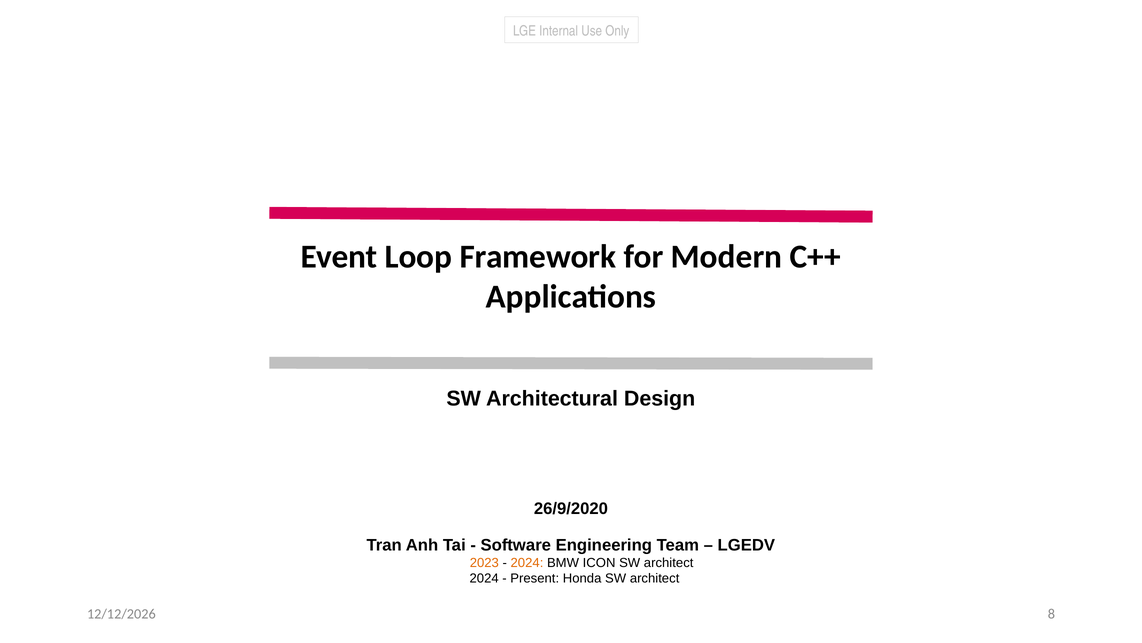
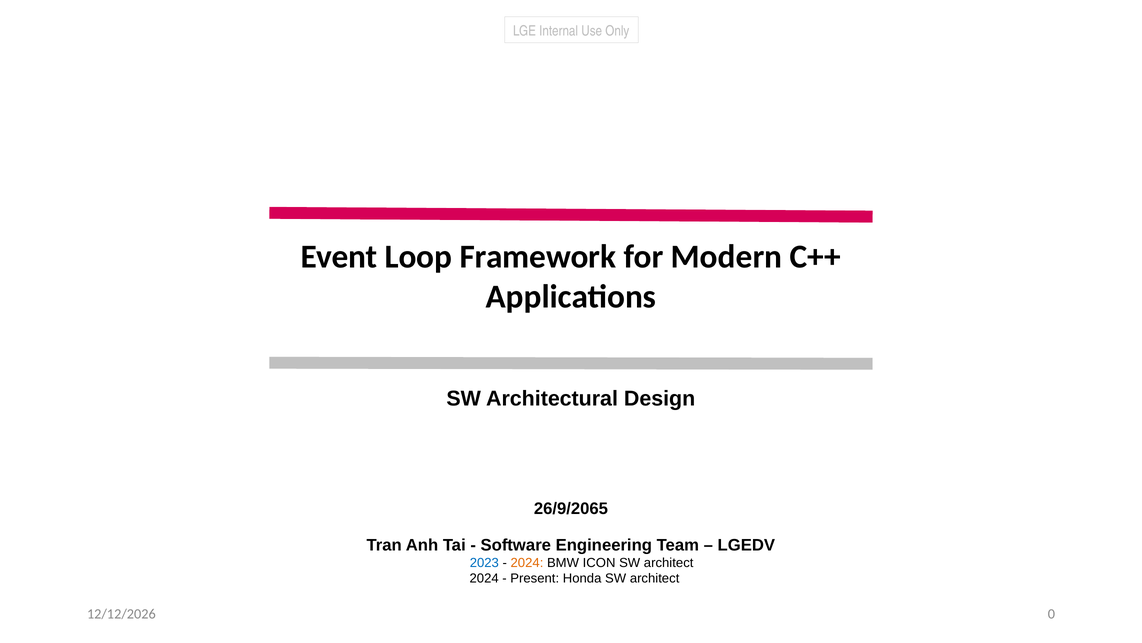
26/9/2020: 26/9/2020 -> 26/9/2065
2023 colour: orange -> blue
8: 8 -> 0
